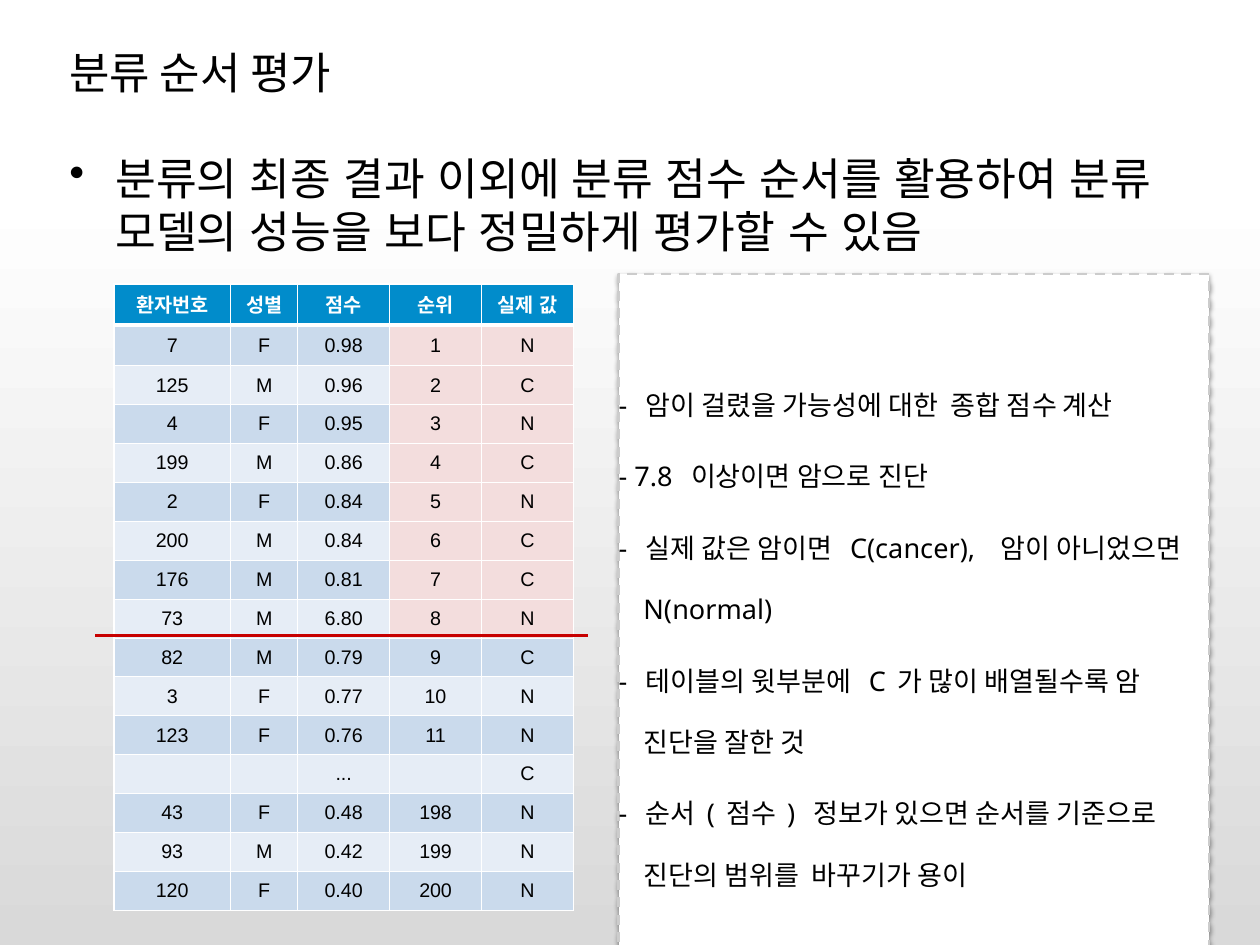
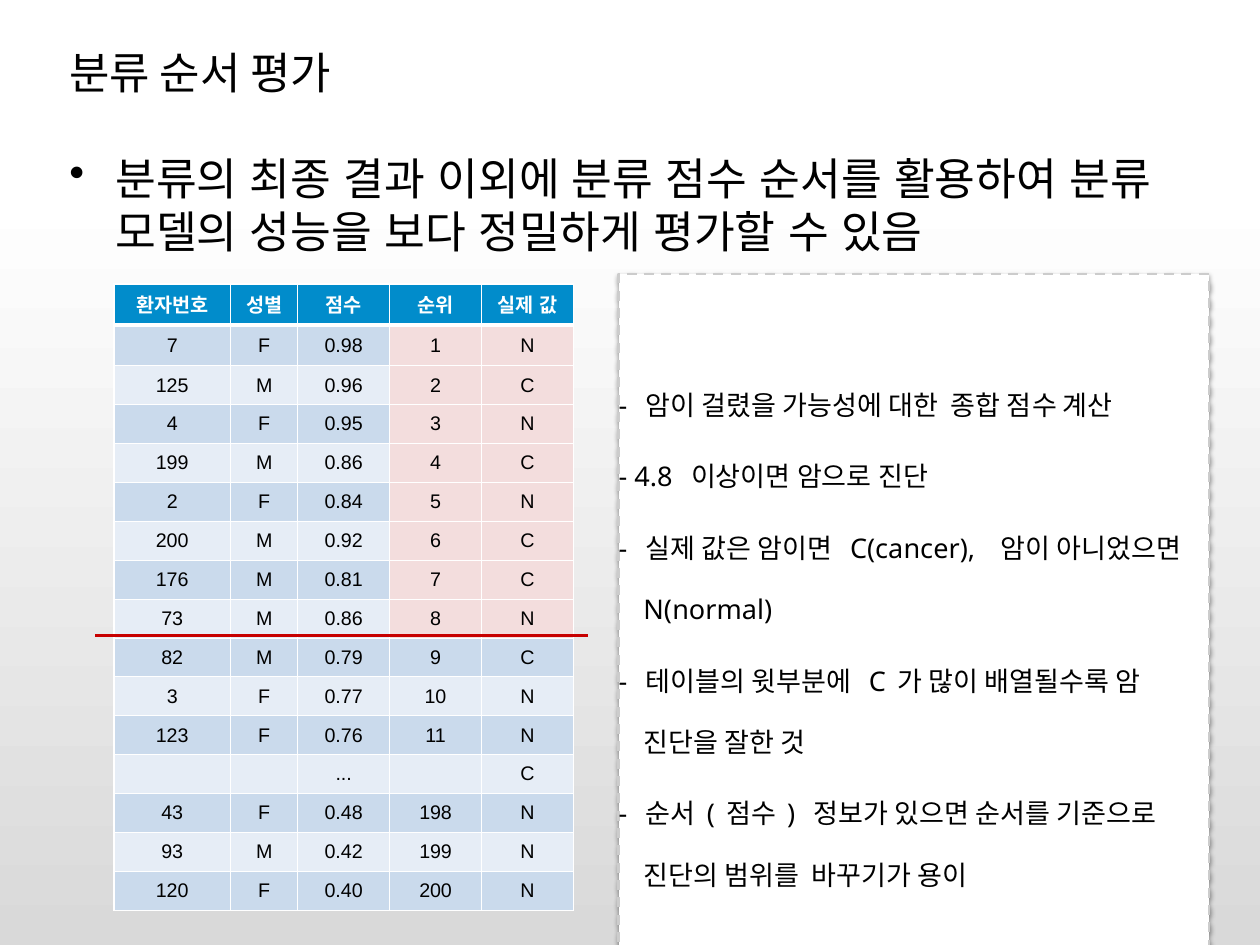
7.8: 7.8 -> 4.8
M 0.84: 0.84 -> 0.92
73 M 6.80: 6.80 -> 0.86
